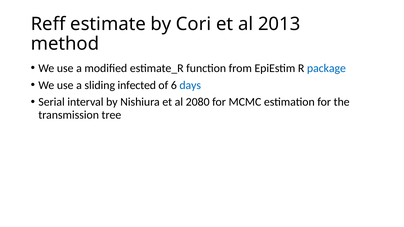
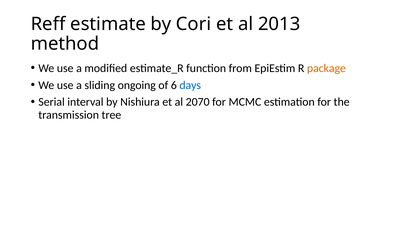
package colour: blue -> orange
infected: infected -> ongoing
2080: 2080 -> 2070
